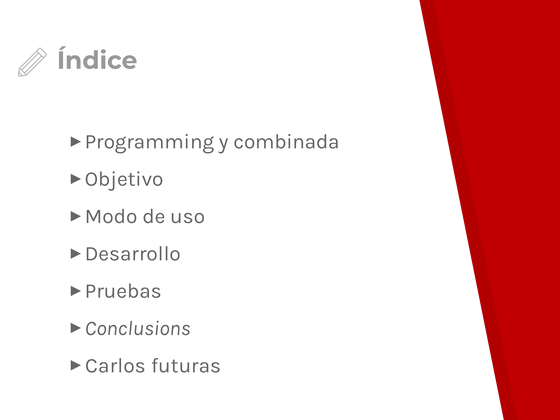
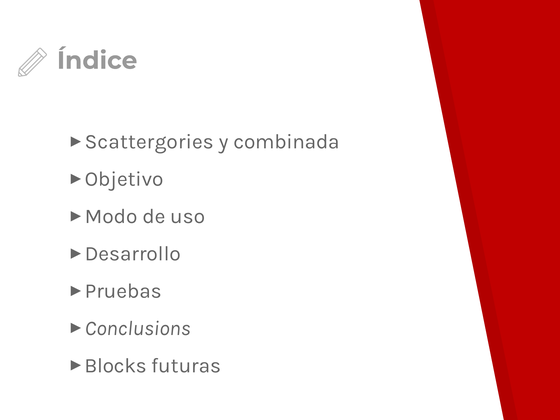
Programming: Programming -> Scattergories
Carlos: Carlos -> Blocks
